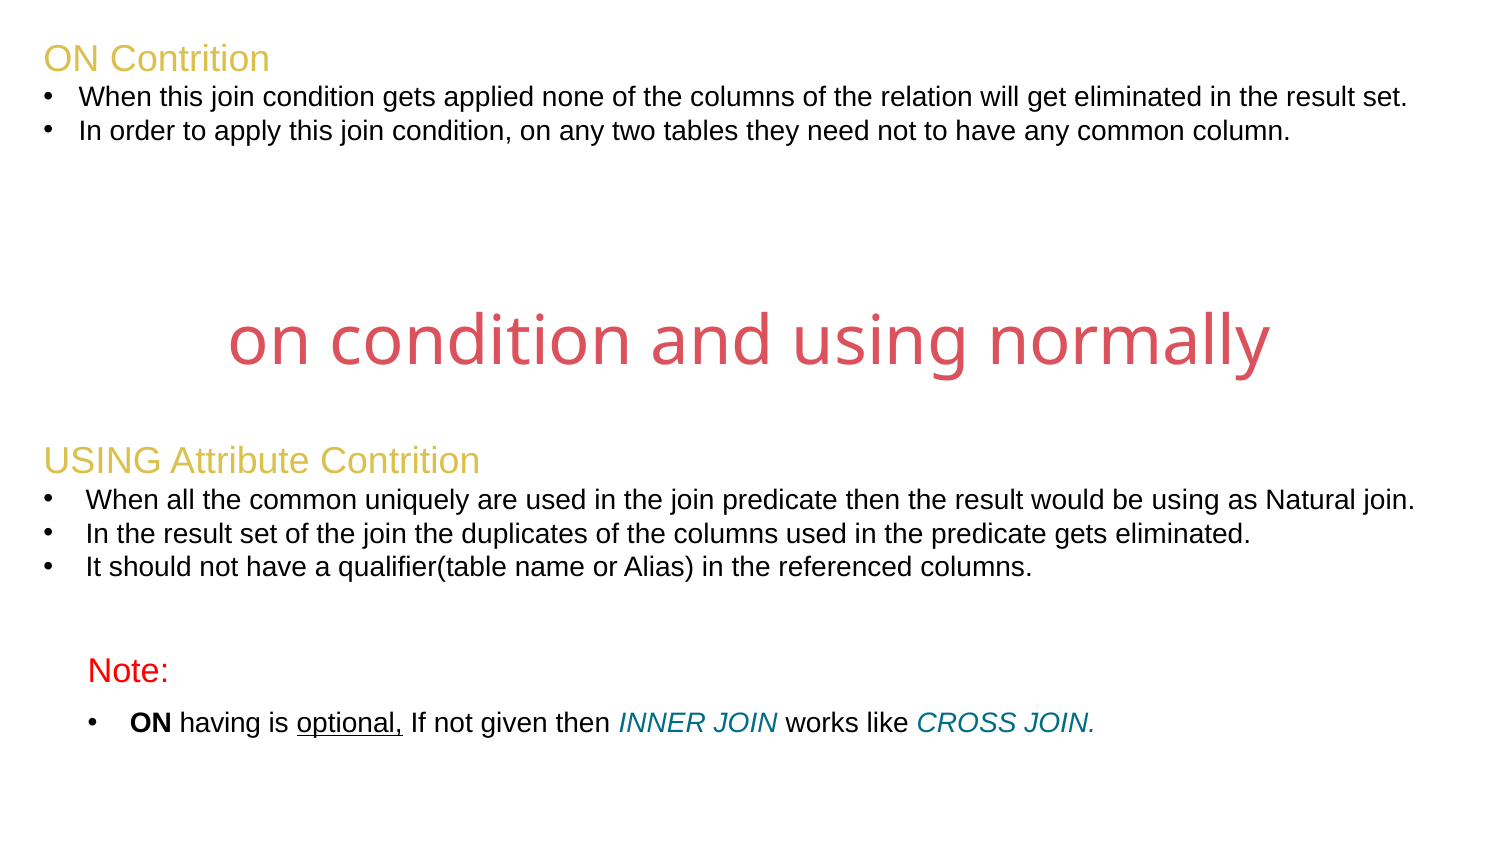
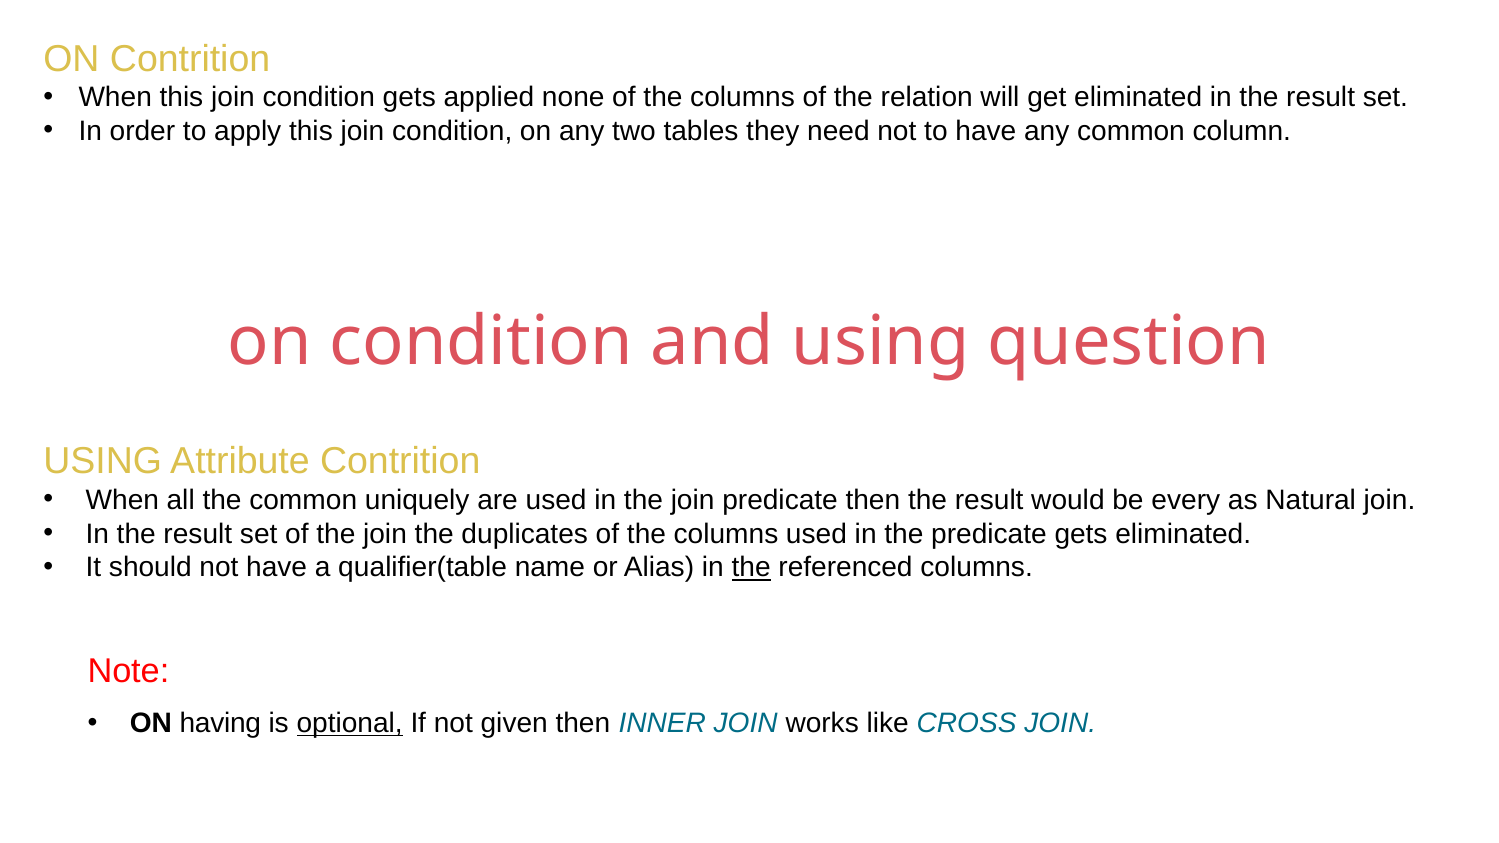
normally: normally -> question
be using: using -> every
the at (751, 568) underline: none -> present
